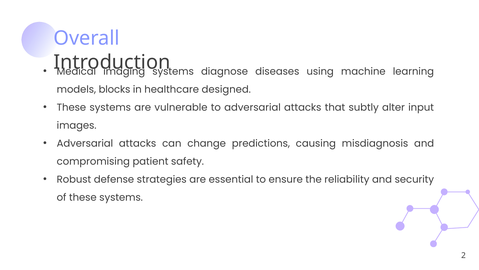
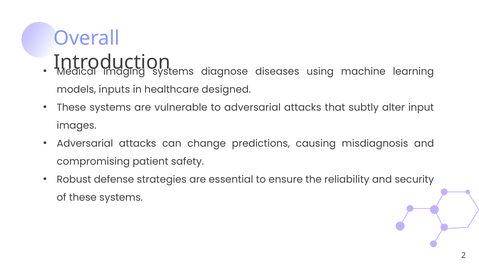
blocks: blocks -> inputs
